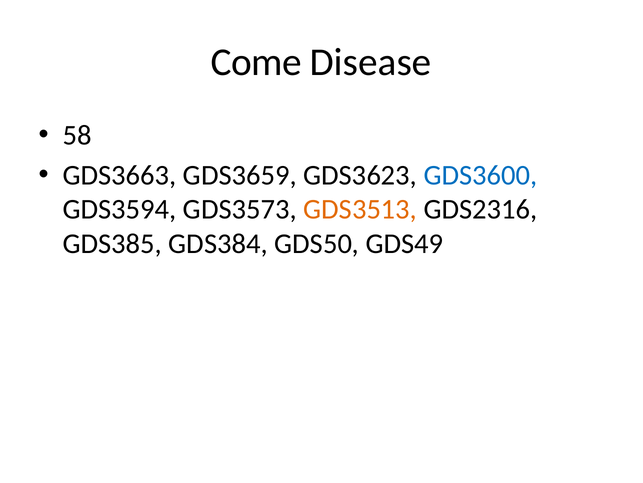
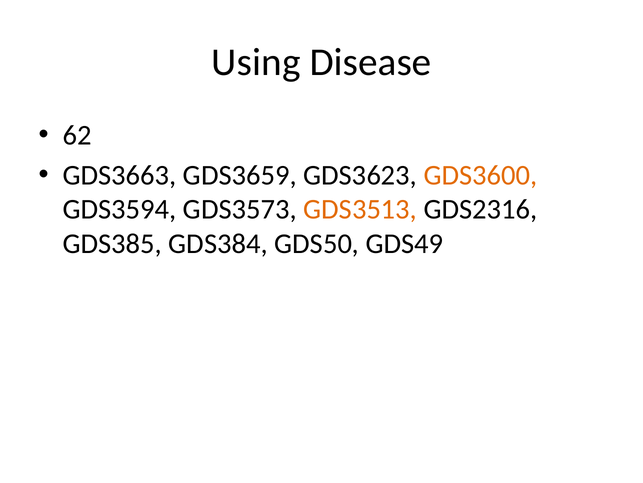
Come: Come -> Using
58: 58 -> 62
GDS3600 colour: blue -> orange
